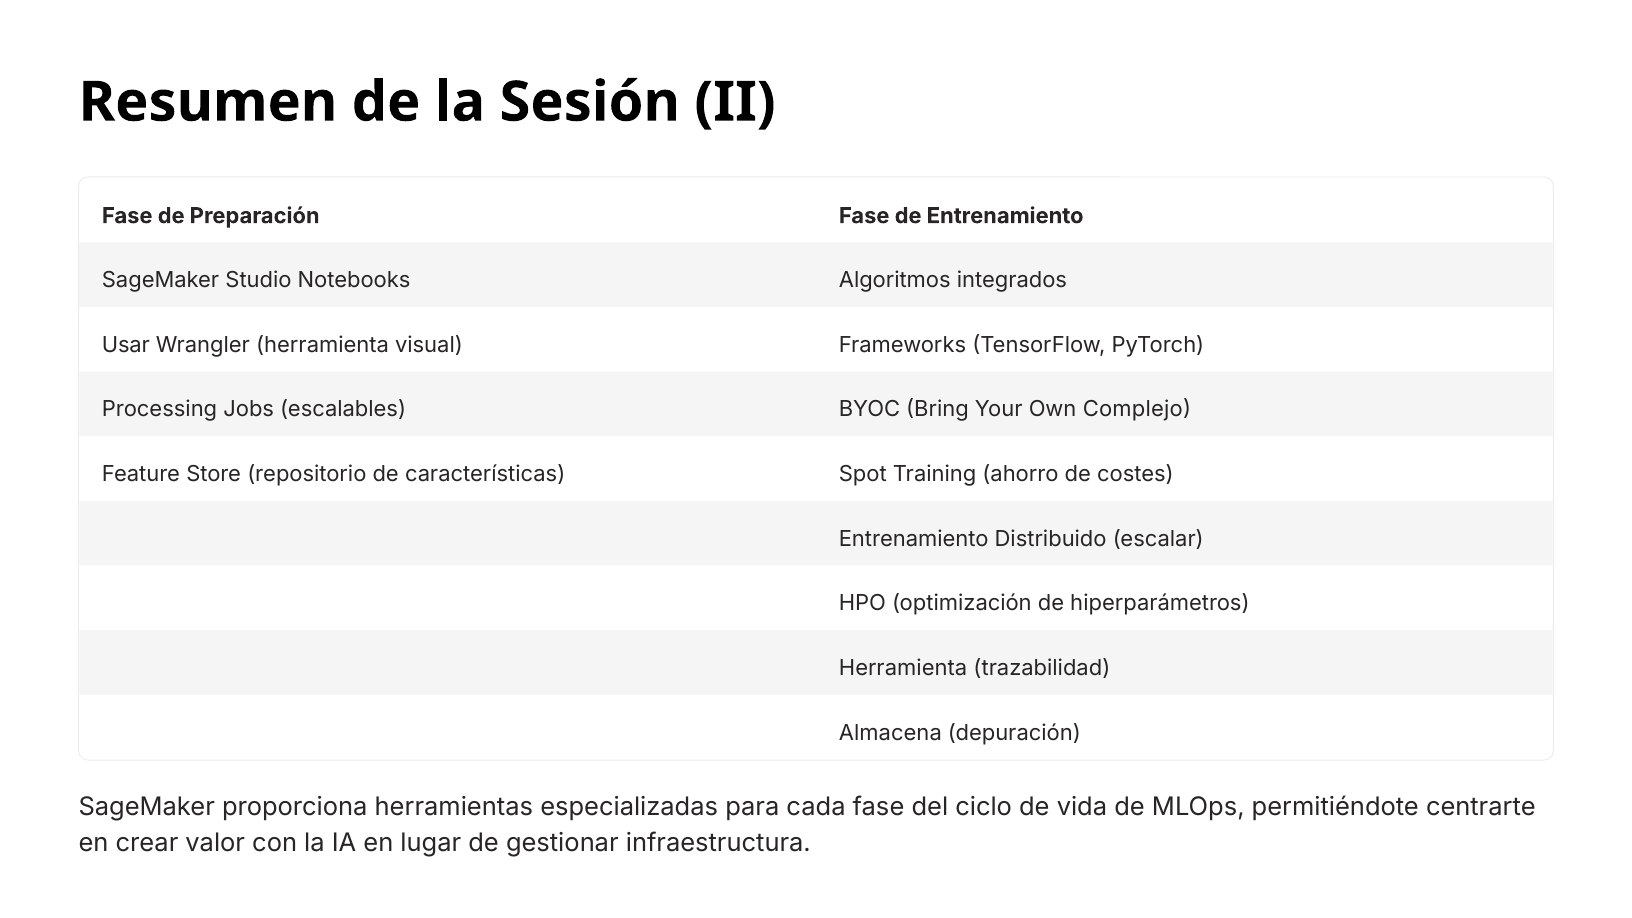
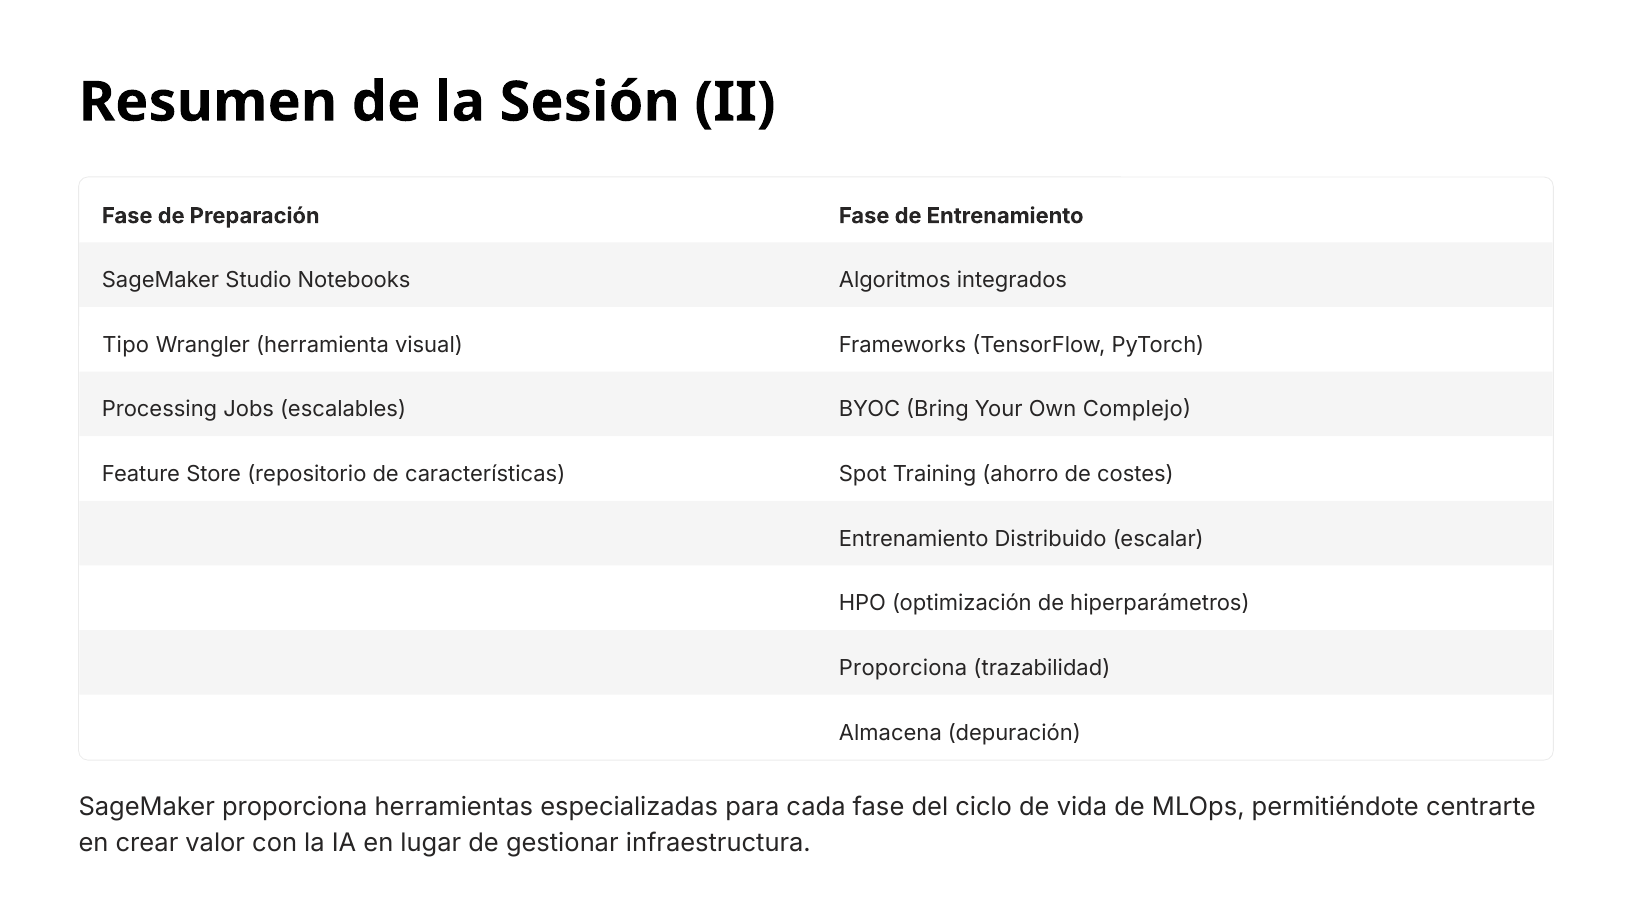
Usar: Usar -> Tipo
Herramienta at (903, 668): Herramienta -> Proporciona
